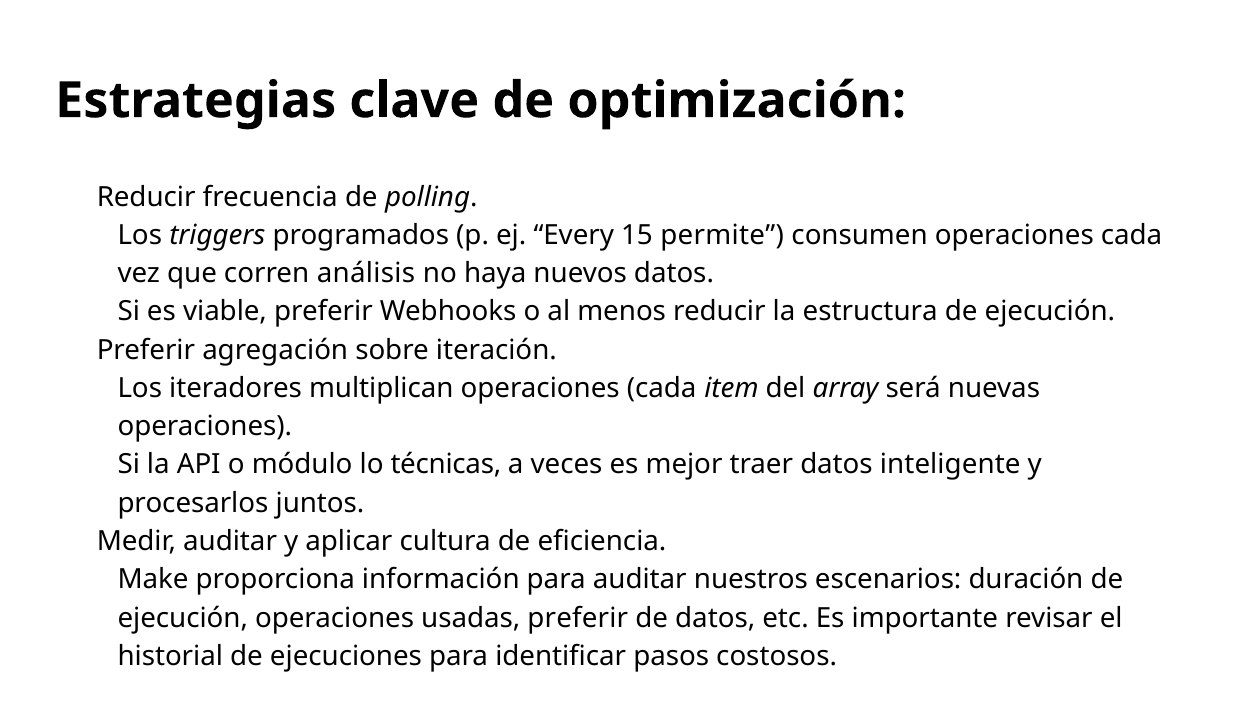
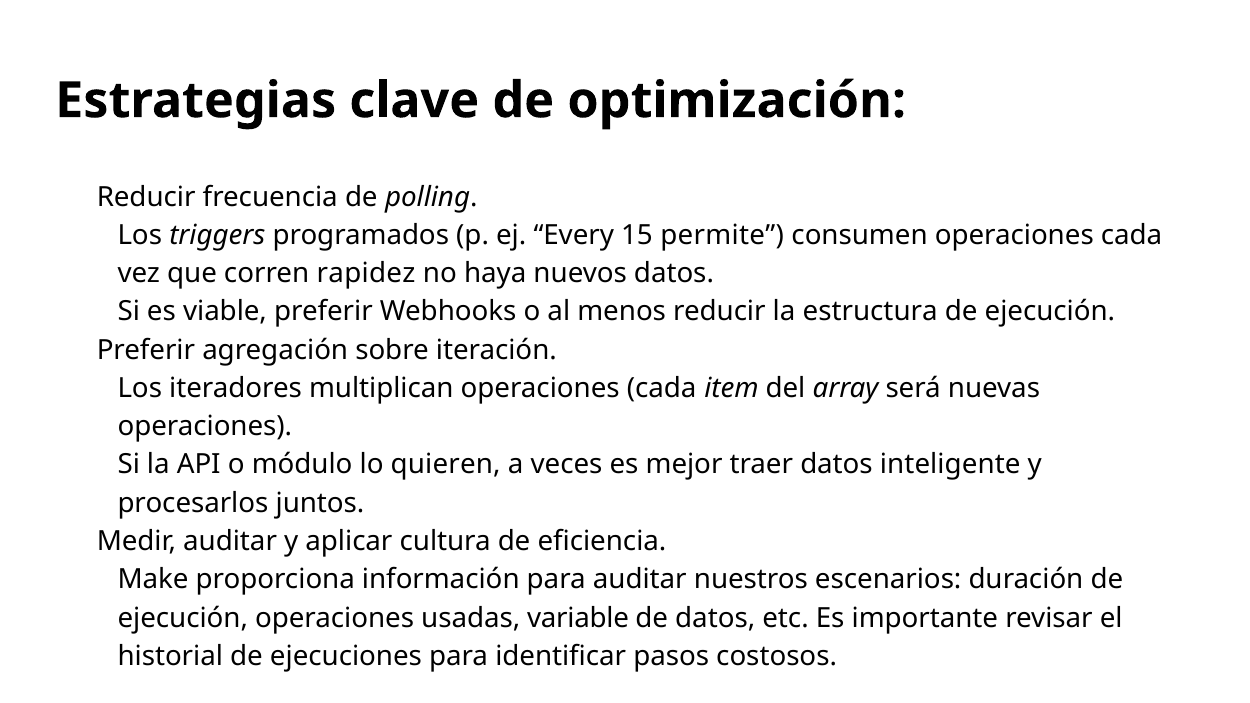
análisis: análisis -> rapidez
técnicas: técnicas -> quieren
usadas preferir: preferir -> variable
